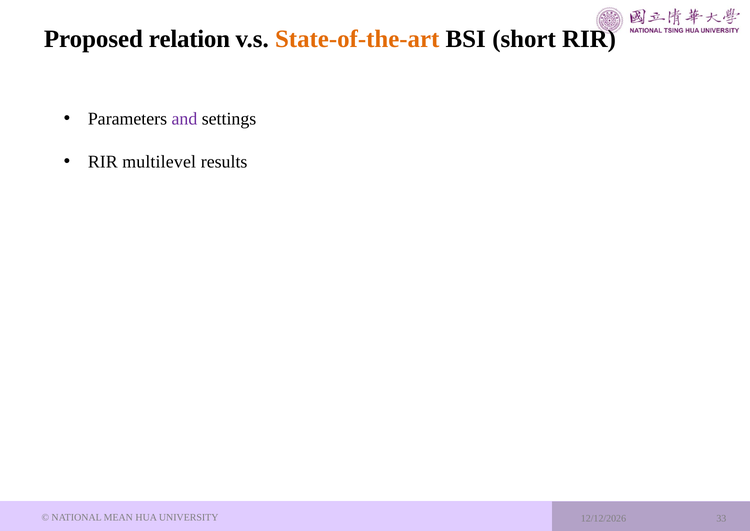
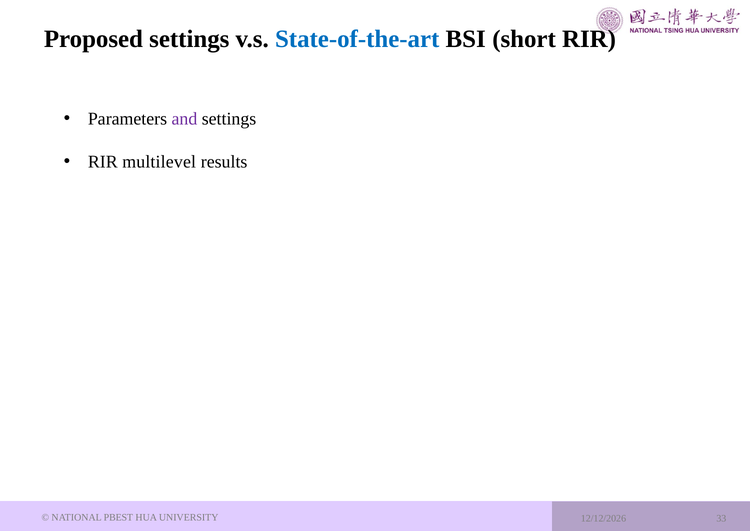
Proposed relation: relation -> settings
State-of-the-art colour: orange -> blue
MEAN: MEAN -> PBEST
